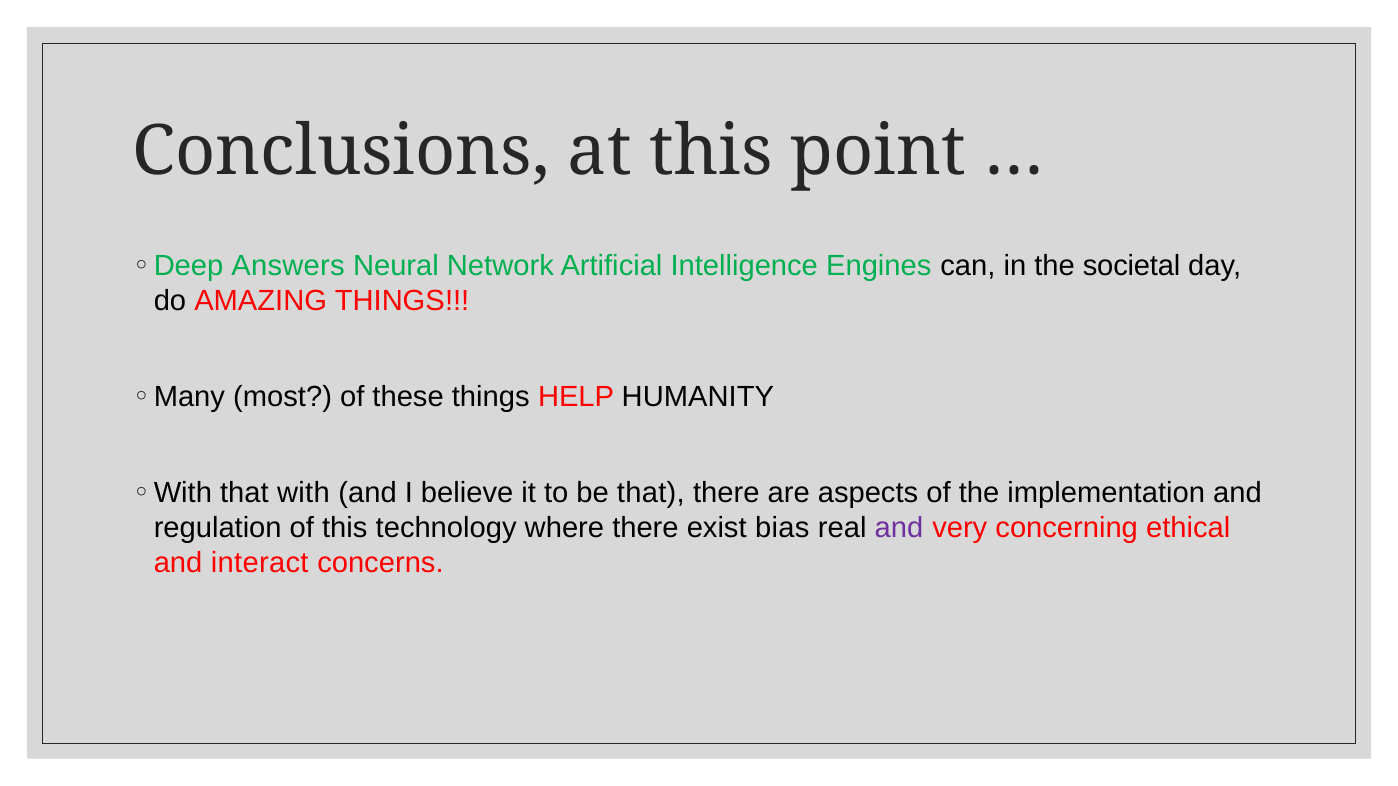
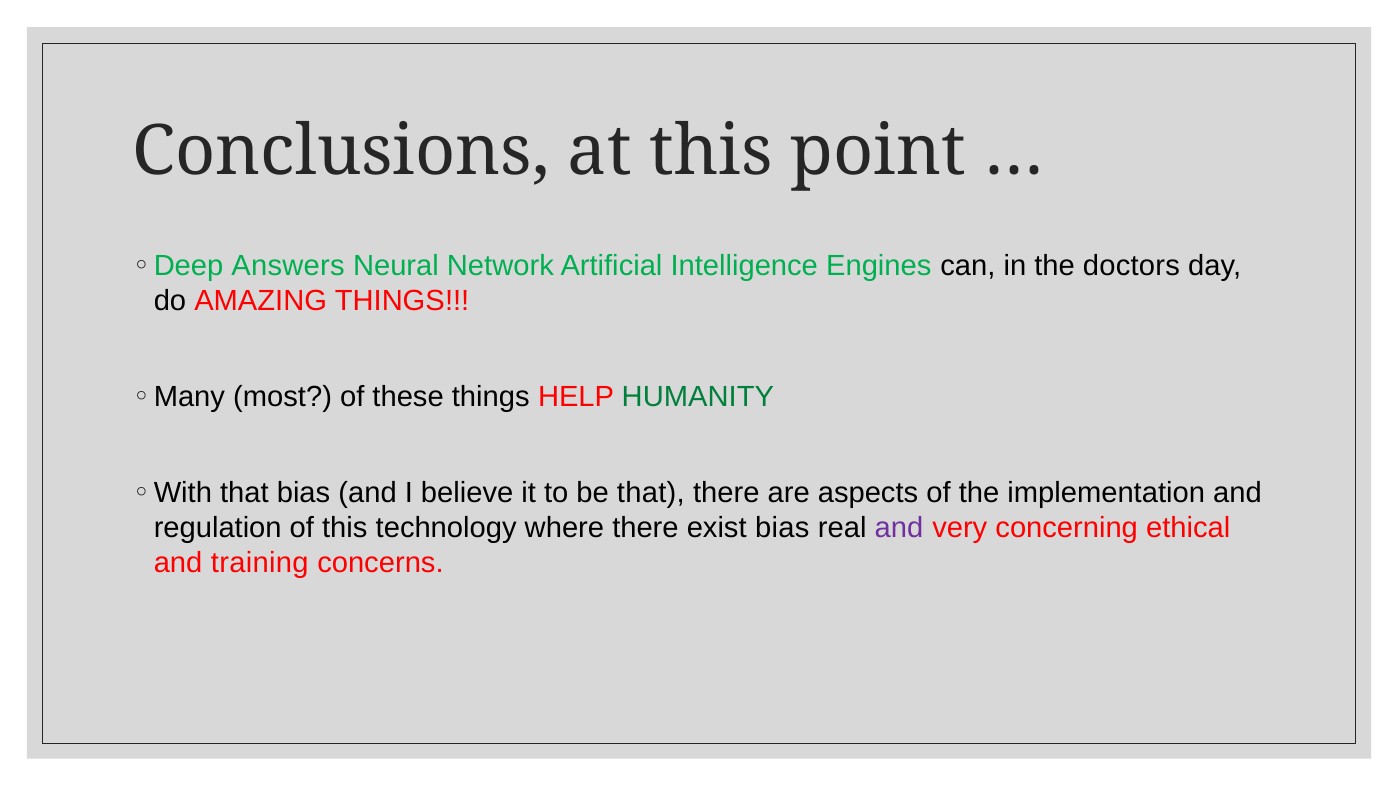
societal: societal -> doctors
HUMANITY colour: black -> green
that with: with -> bias
interact: interact -> training
